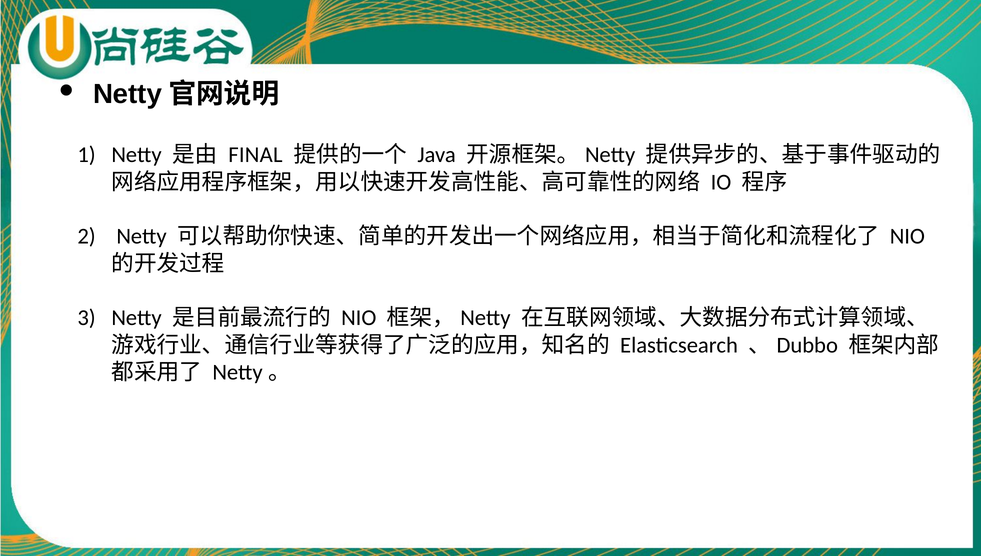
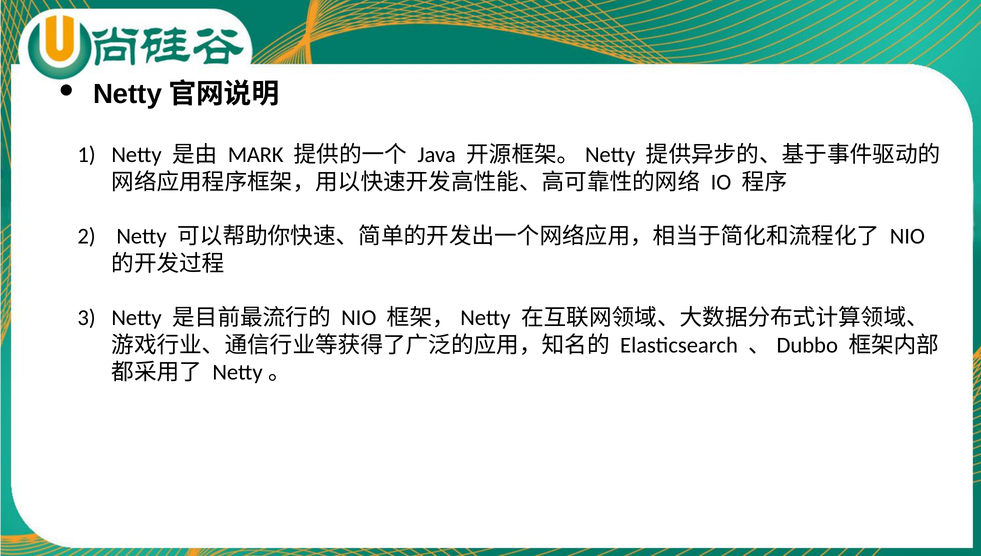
FINAL: FINAL -> MARK
